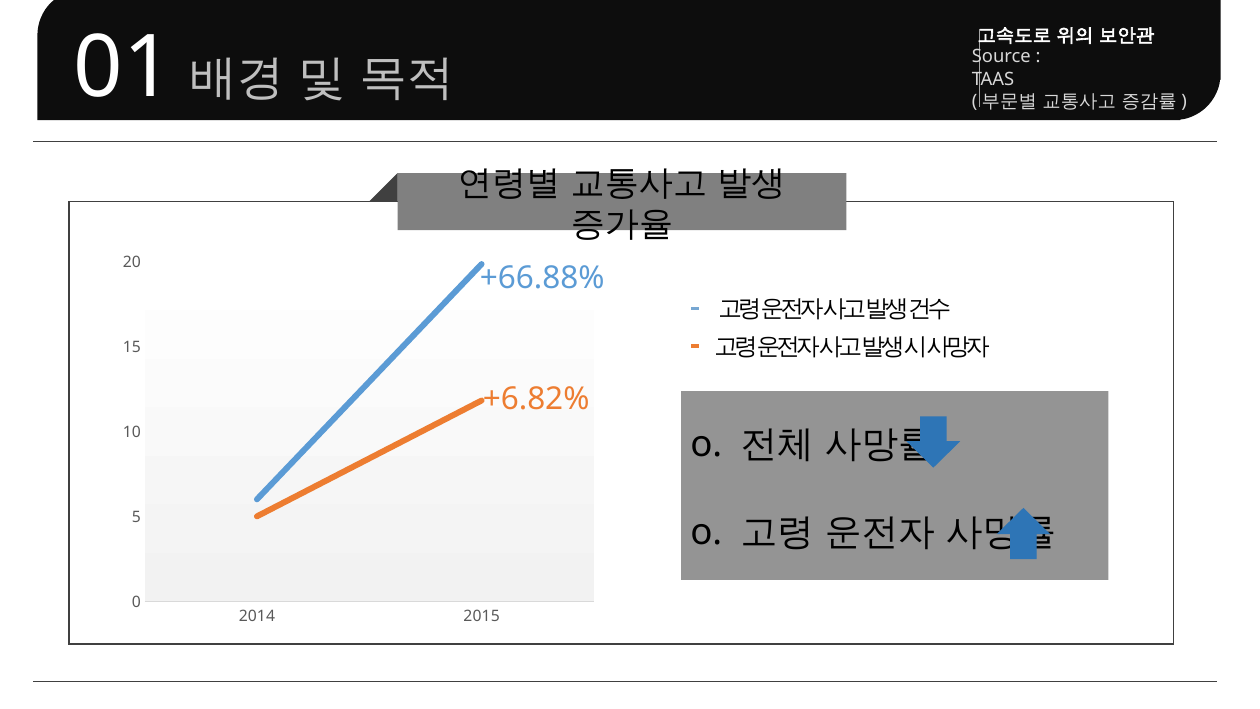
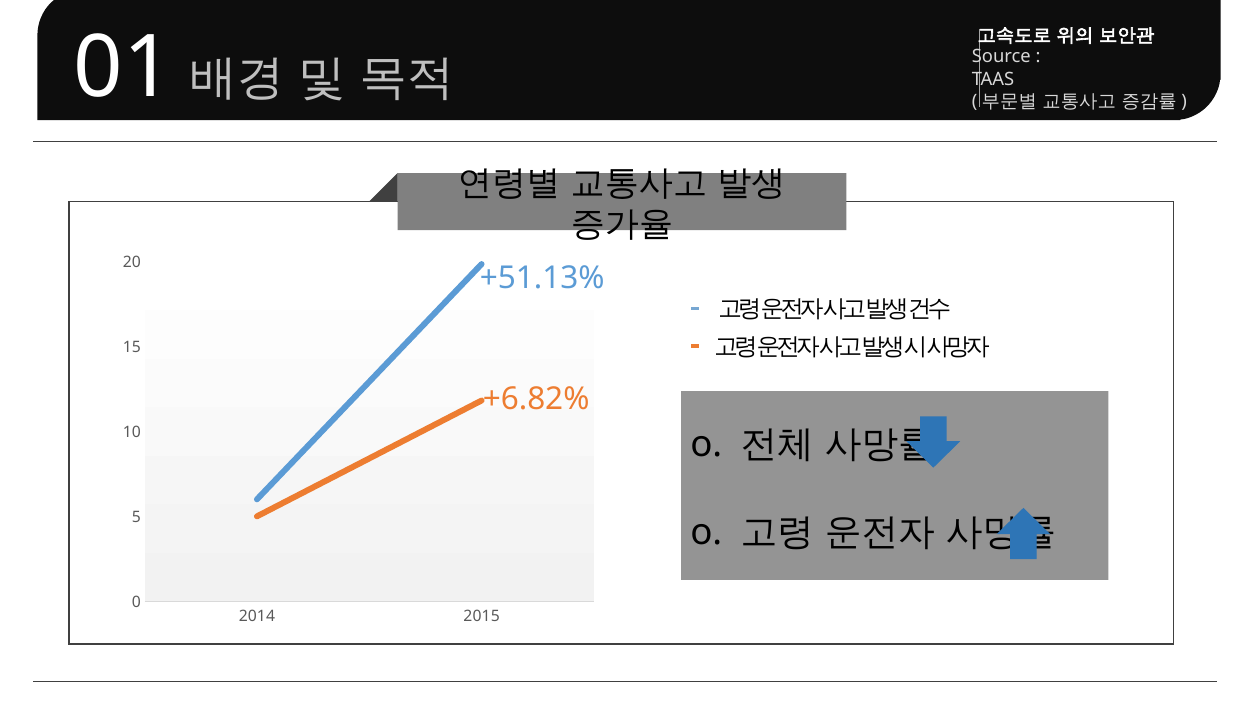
+66.88%: +66.88% -> +51.13%
